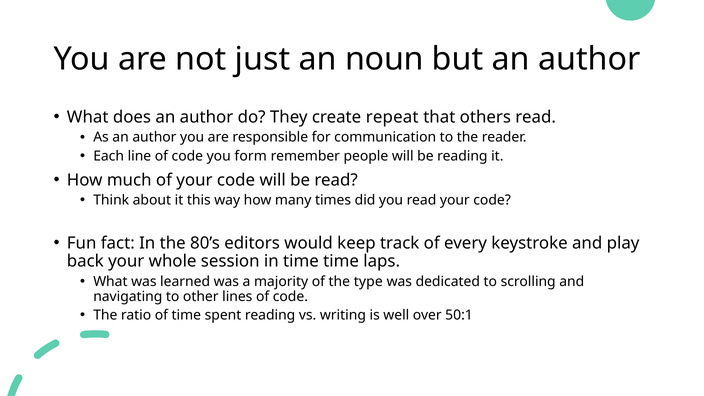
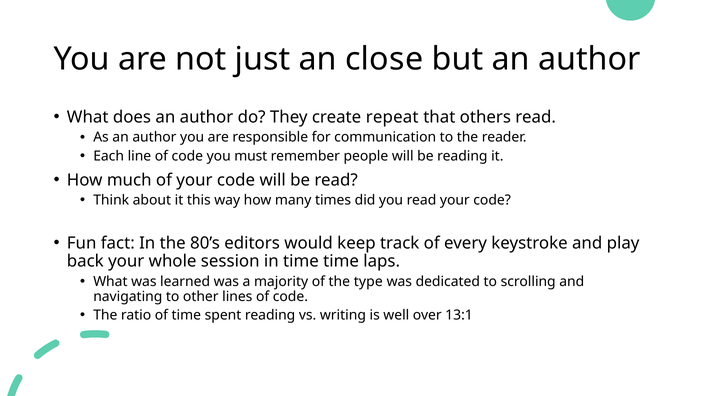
noun: noun -> close
form: form -> must
50:1: 50:1 -> 13:1
